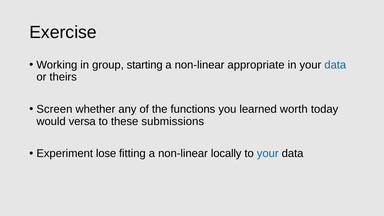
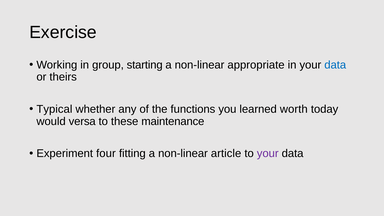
Screen: Screen -> Typical
submissions: submissions -> maintenance
lose: lose -> four
locally: locally -> article
your at (268, 154) colour: blue -> purple
